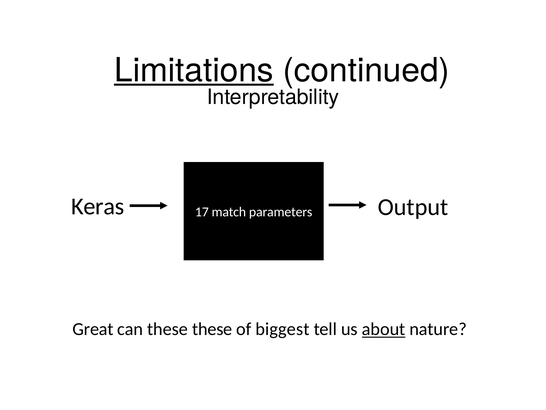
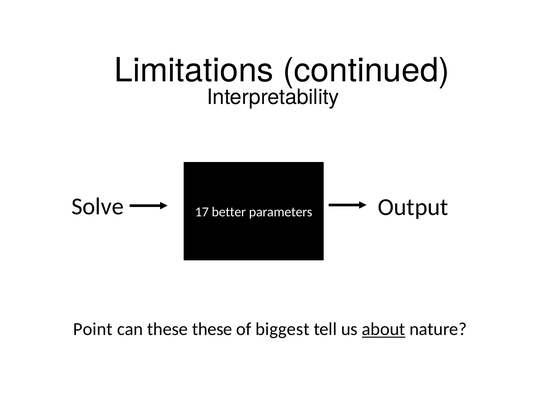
Limitations underline: present -> none
Keras: Keras -> Solve
match: match -> better
Great: Great -> Point
